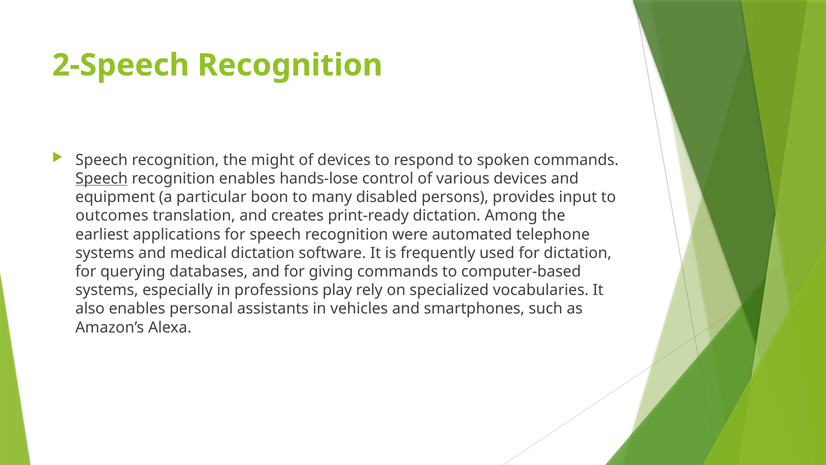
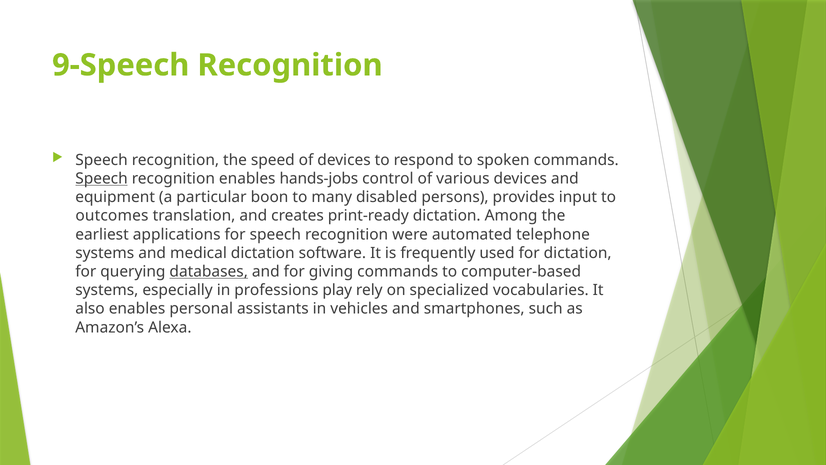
2-Speech: 2-Speech -> 9-Speech
might: might -> speed
hands-lose: hands-lose -> hands-jobs
databases underline: none -> present
